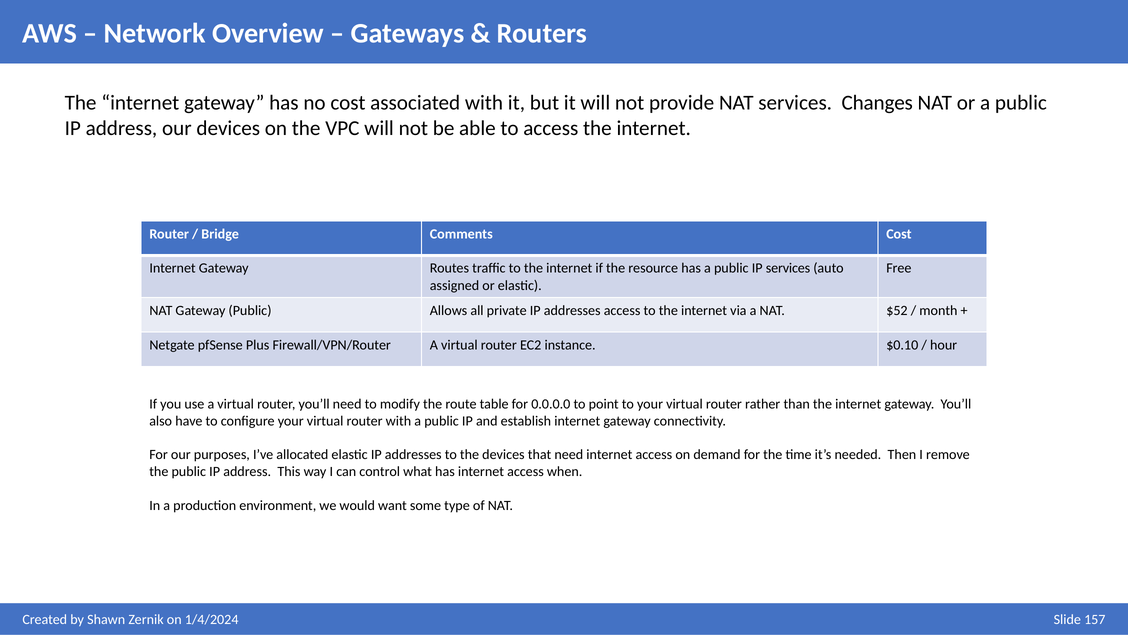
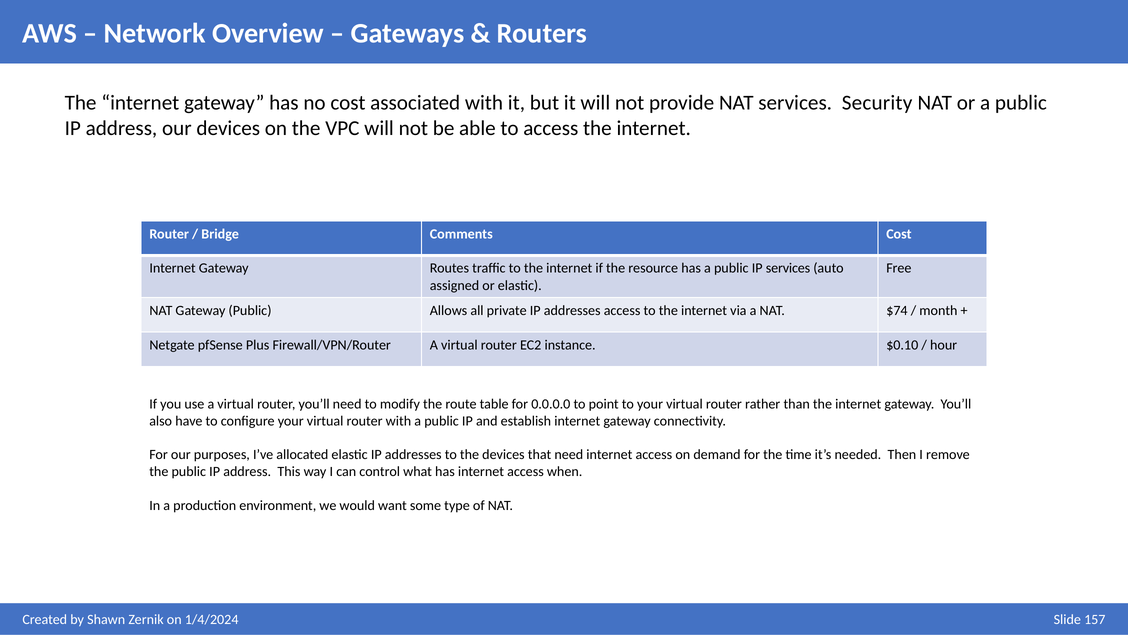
Changes: Changes -> Security
$52: $52 -> $74
